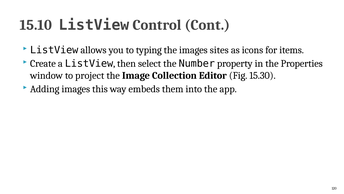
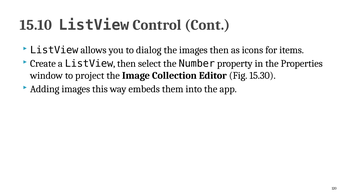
typing: typing -> dialog
images sites: sites -> then
